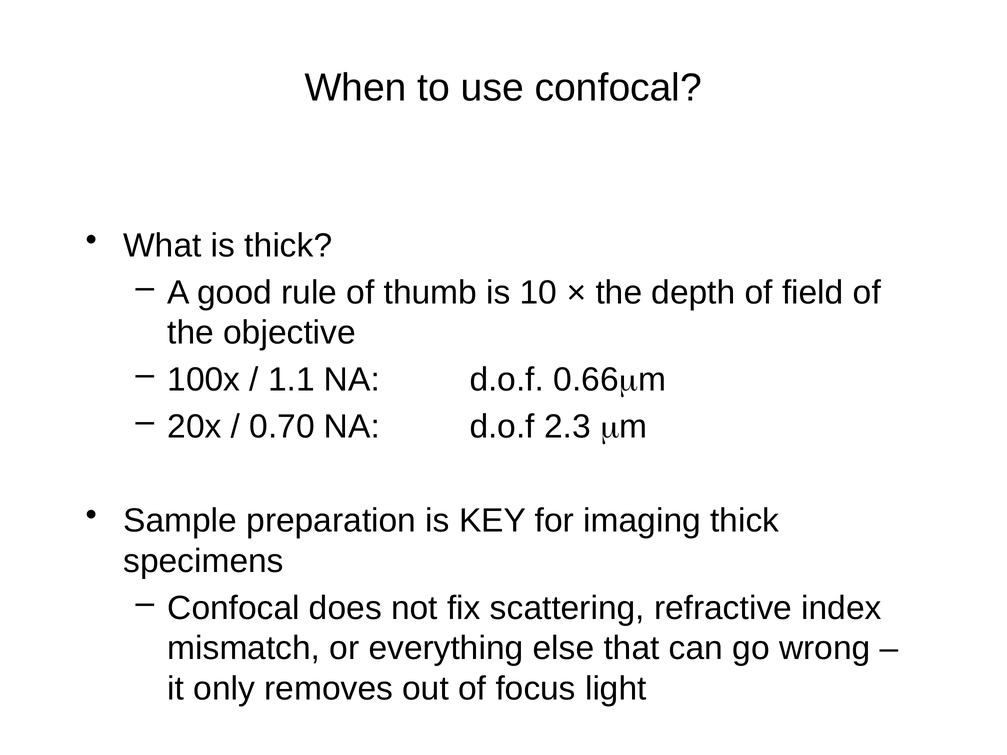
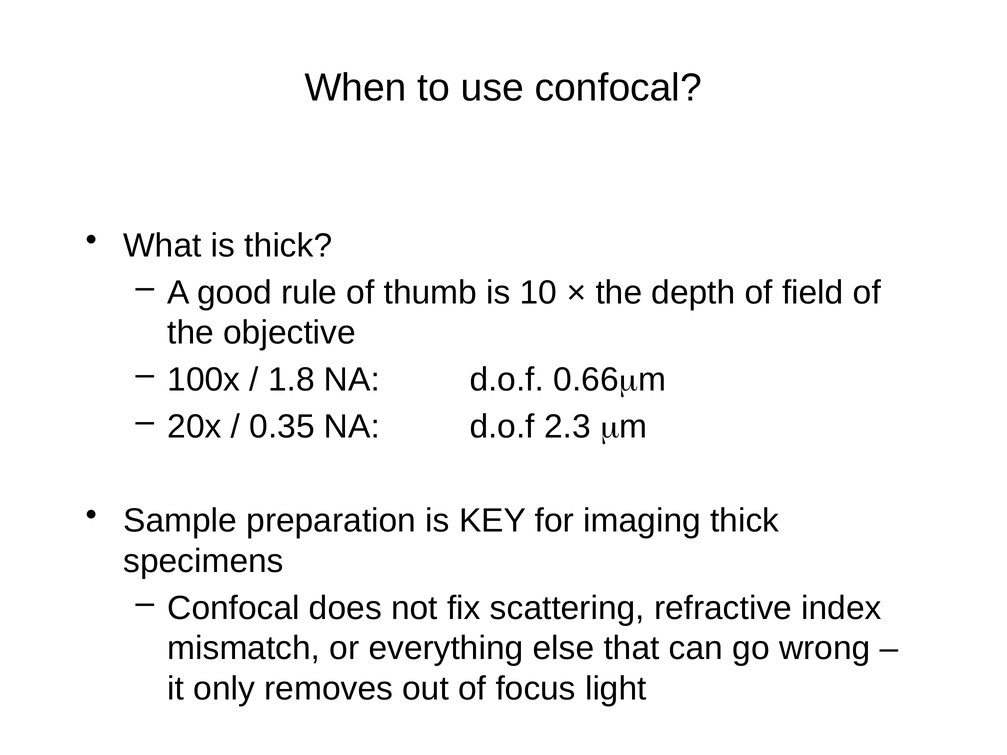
1.1: 1.1 -> 1.8
0.70: 0.70 -> 0.35
